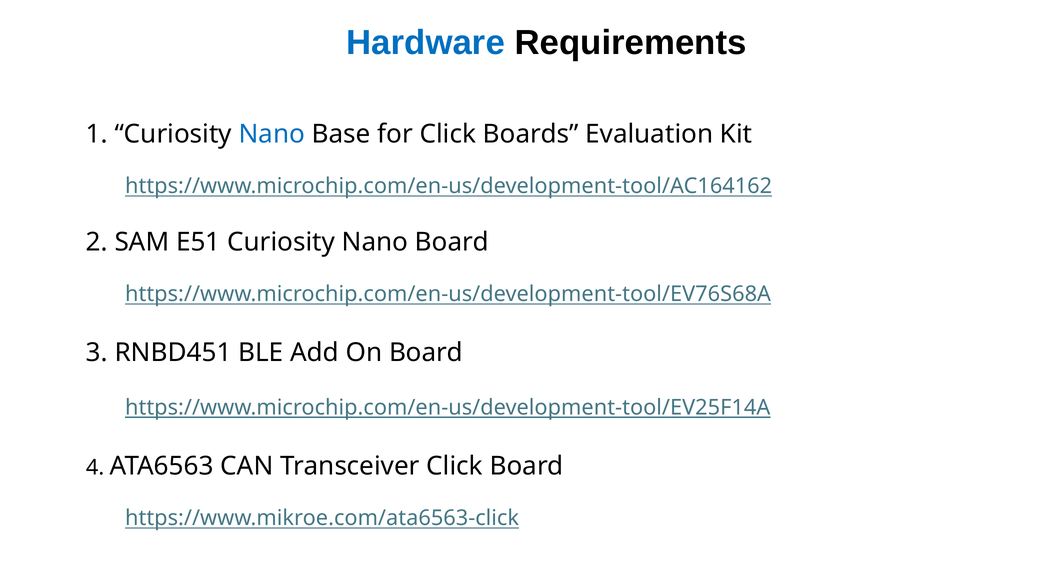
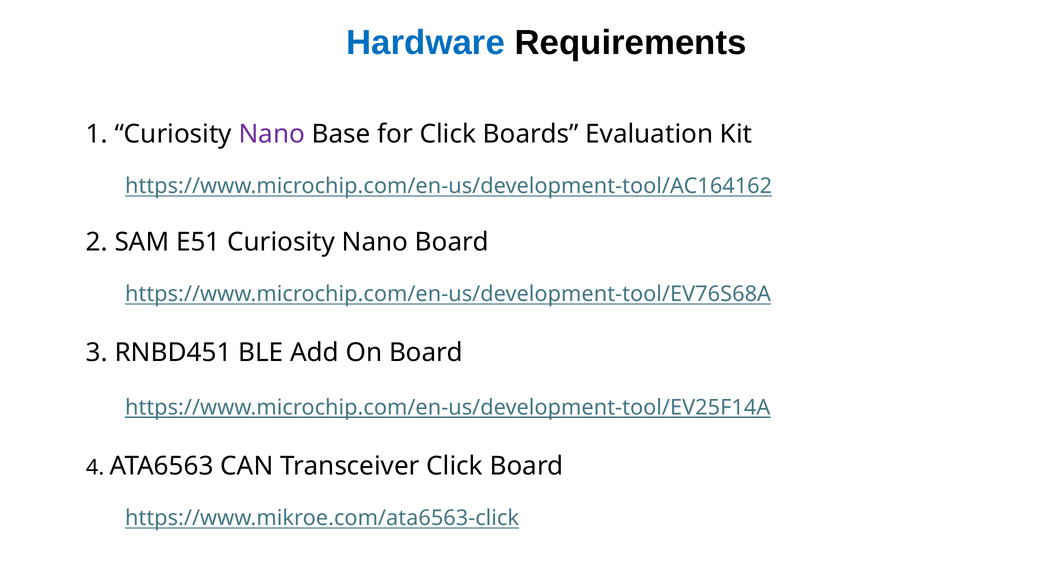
Nano at (272, 134) colour: blue -> purple
